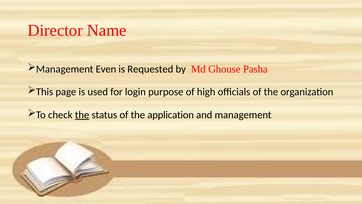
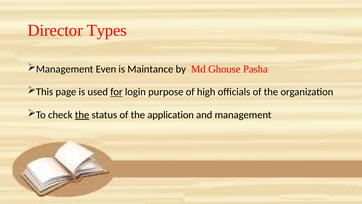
Name: Name -> Types
Requested: Requested -> Maintance
for underline: none -> present
